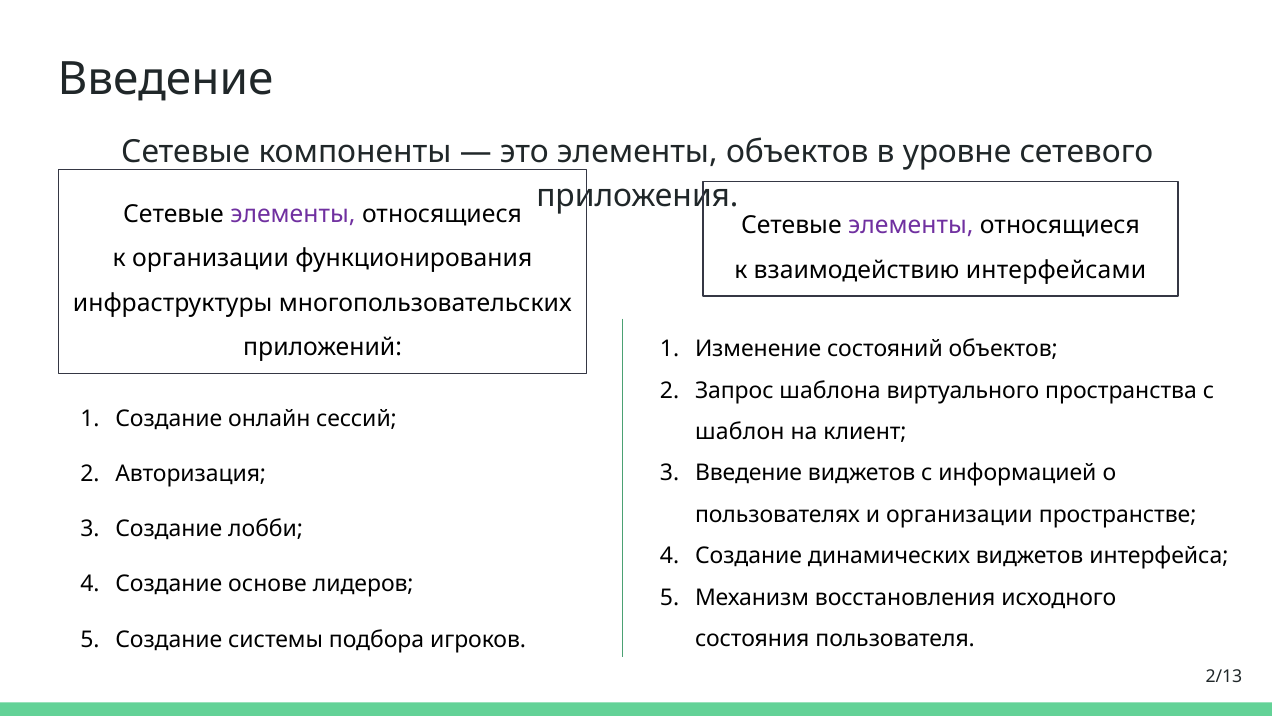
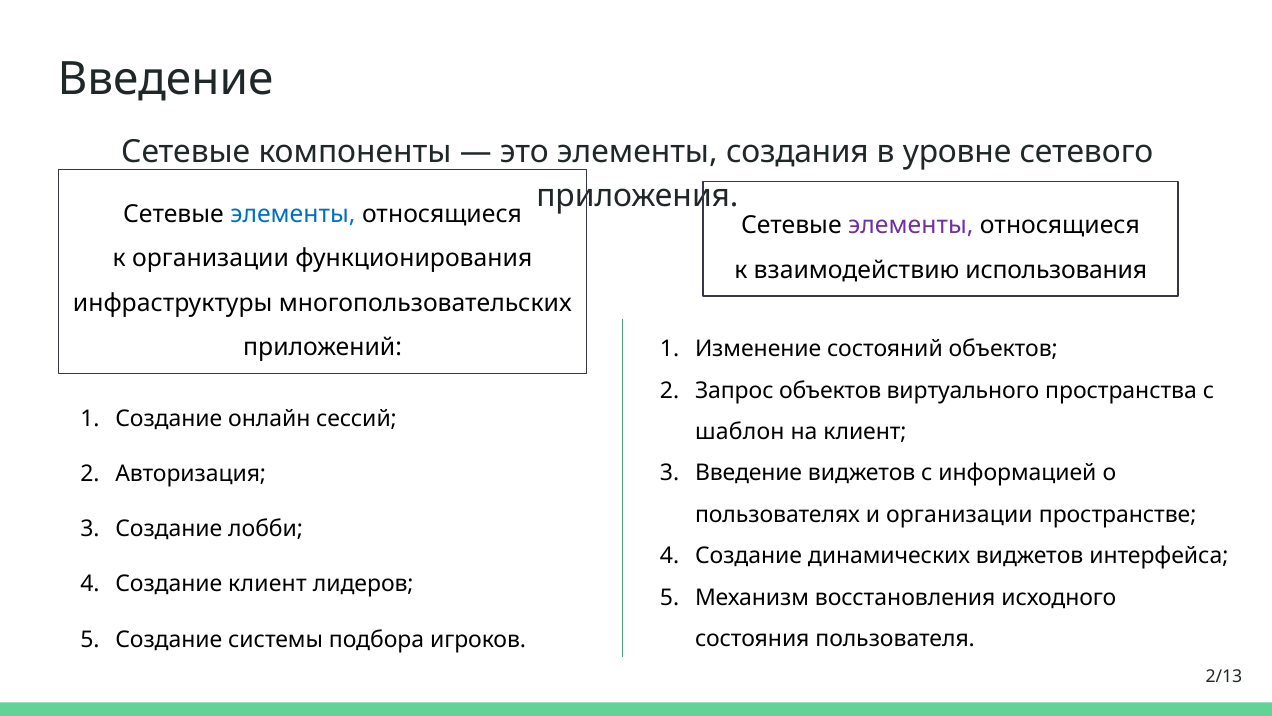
элементы объектов: объектов -> создания
элементы at (293, 214) colour: purple -> blue
интерфейсами: интерфейсами -> использования
Запрос шаблона: шаблона -> объектов
Создание основе: основе -> клиент
